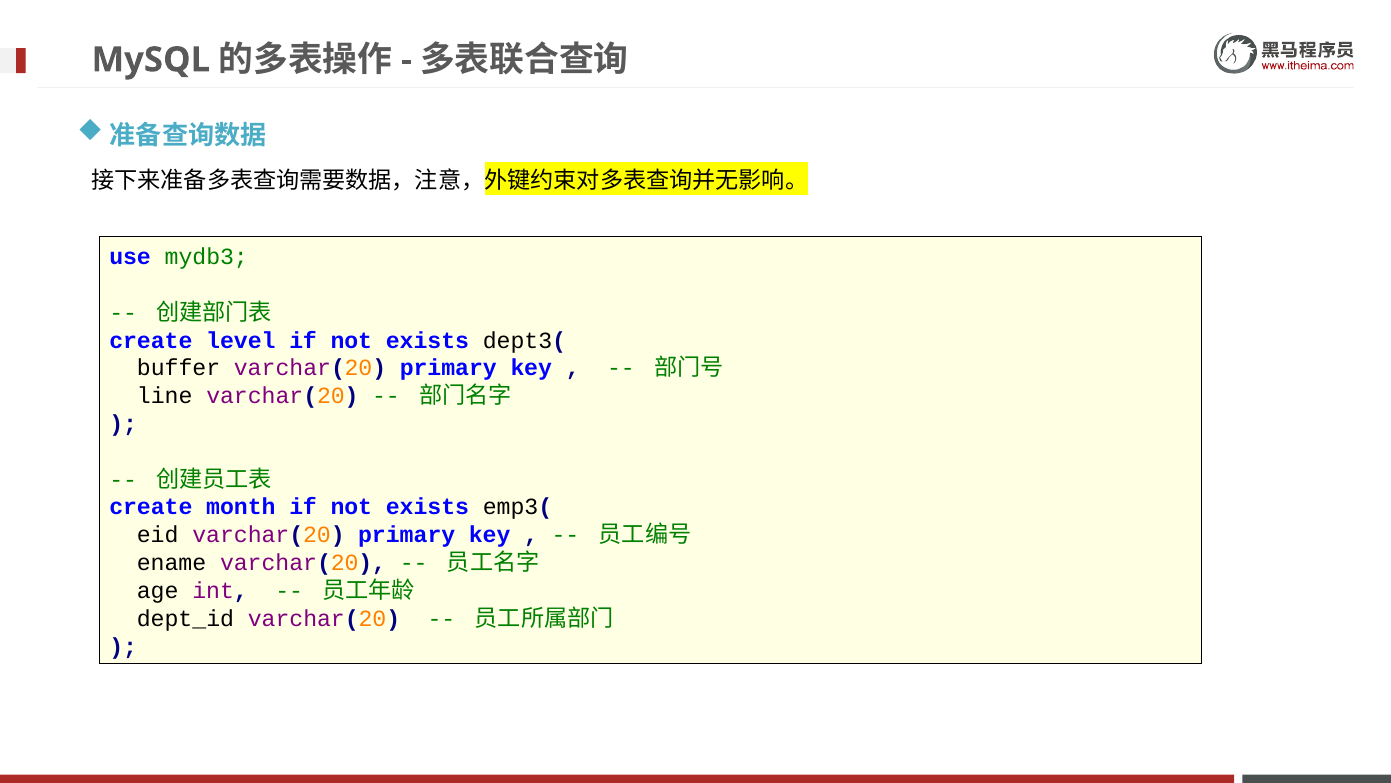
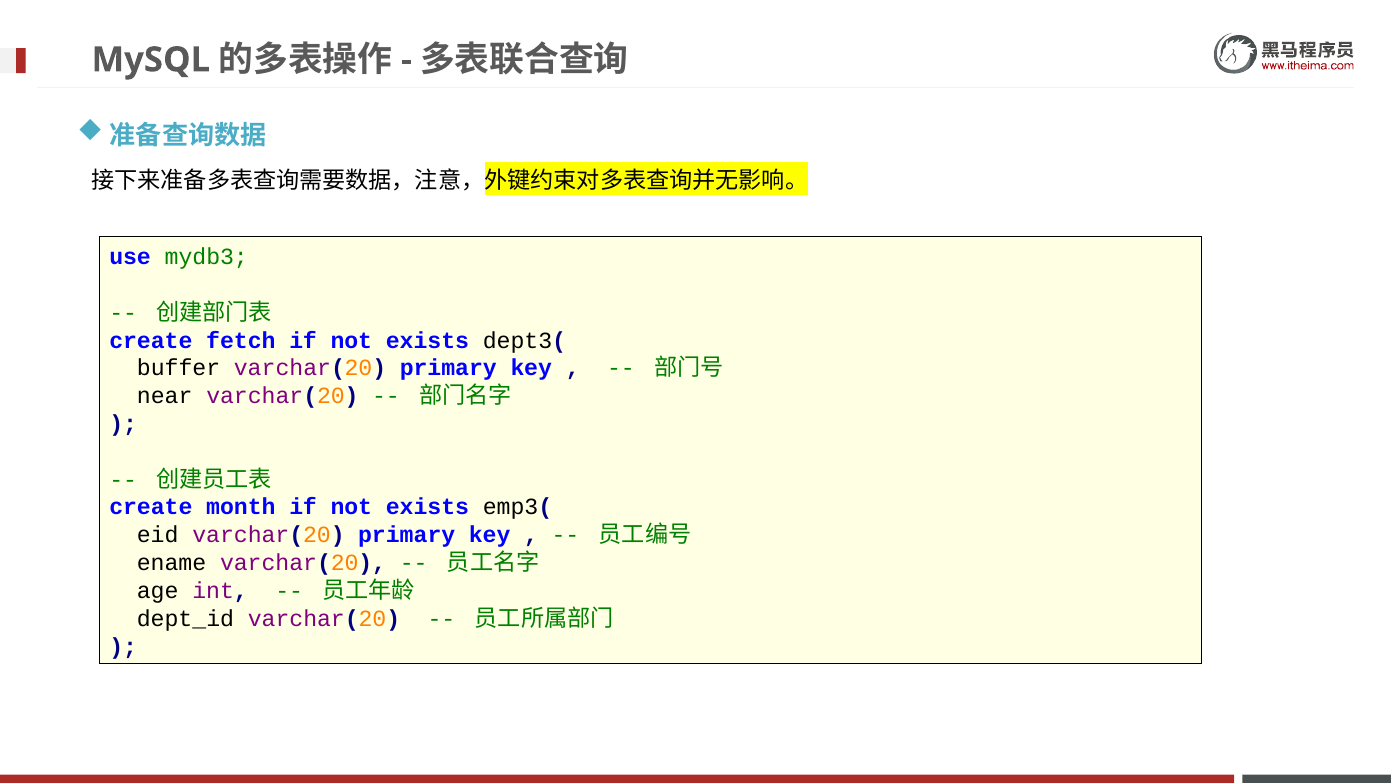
level: level -> fetch
line: line -> near
